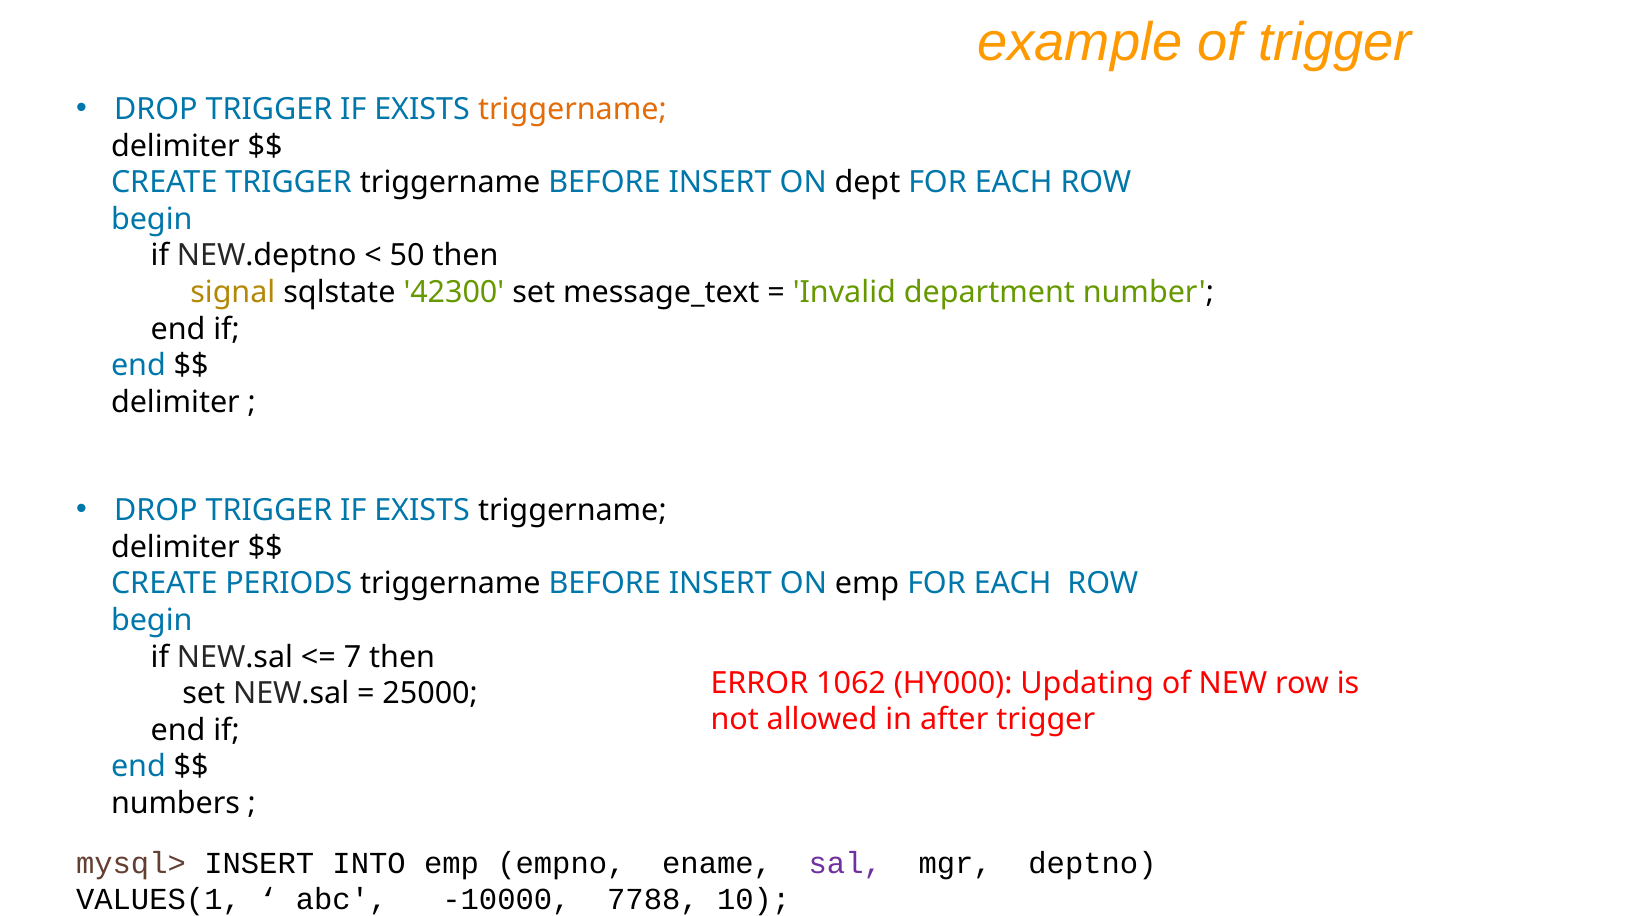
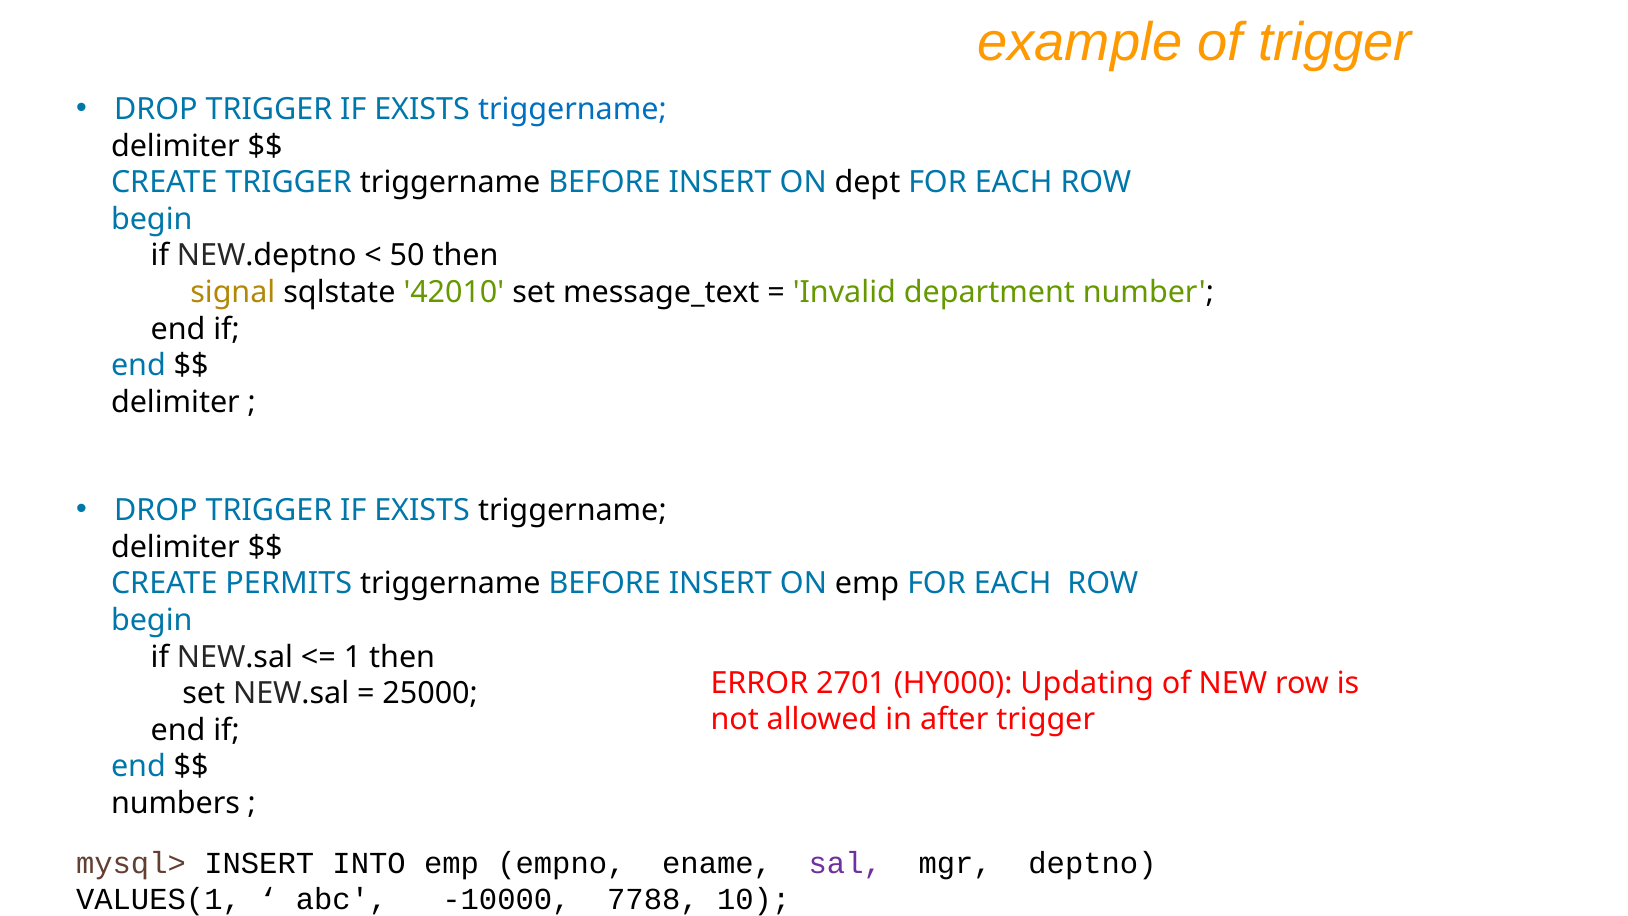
triggername at (572, 109) colour: orange -> blue
42300: 42300 -> 42010
PERIODS: PERIODS -> PERMITS
7: 7 -> 1
1062: 1062 -> 2701
